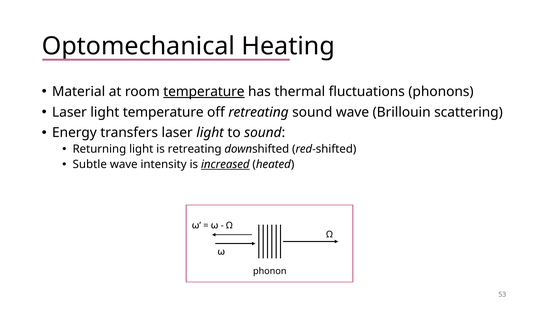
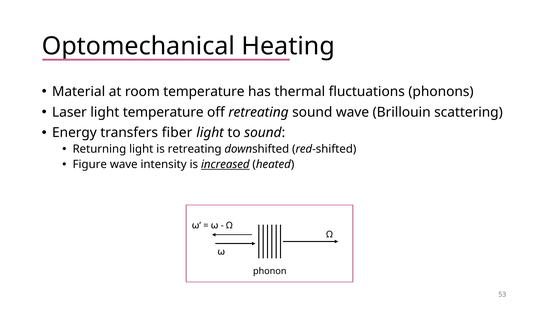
temperature at (204, 91) underline: present -> none
transfers laser: laser -> fiber
Subtle: Subtle -> Figure
